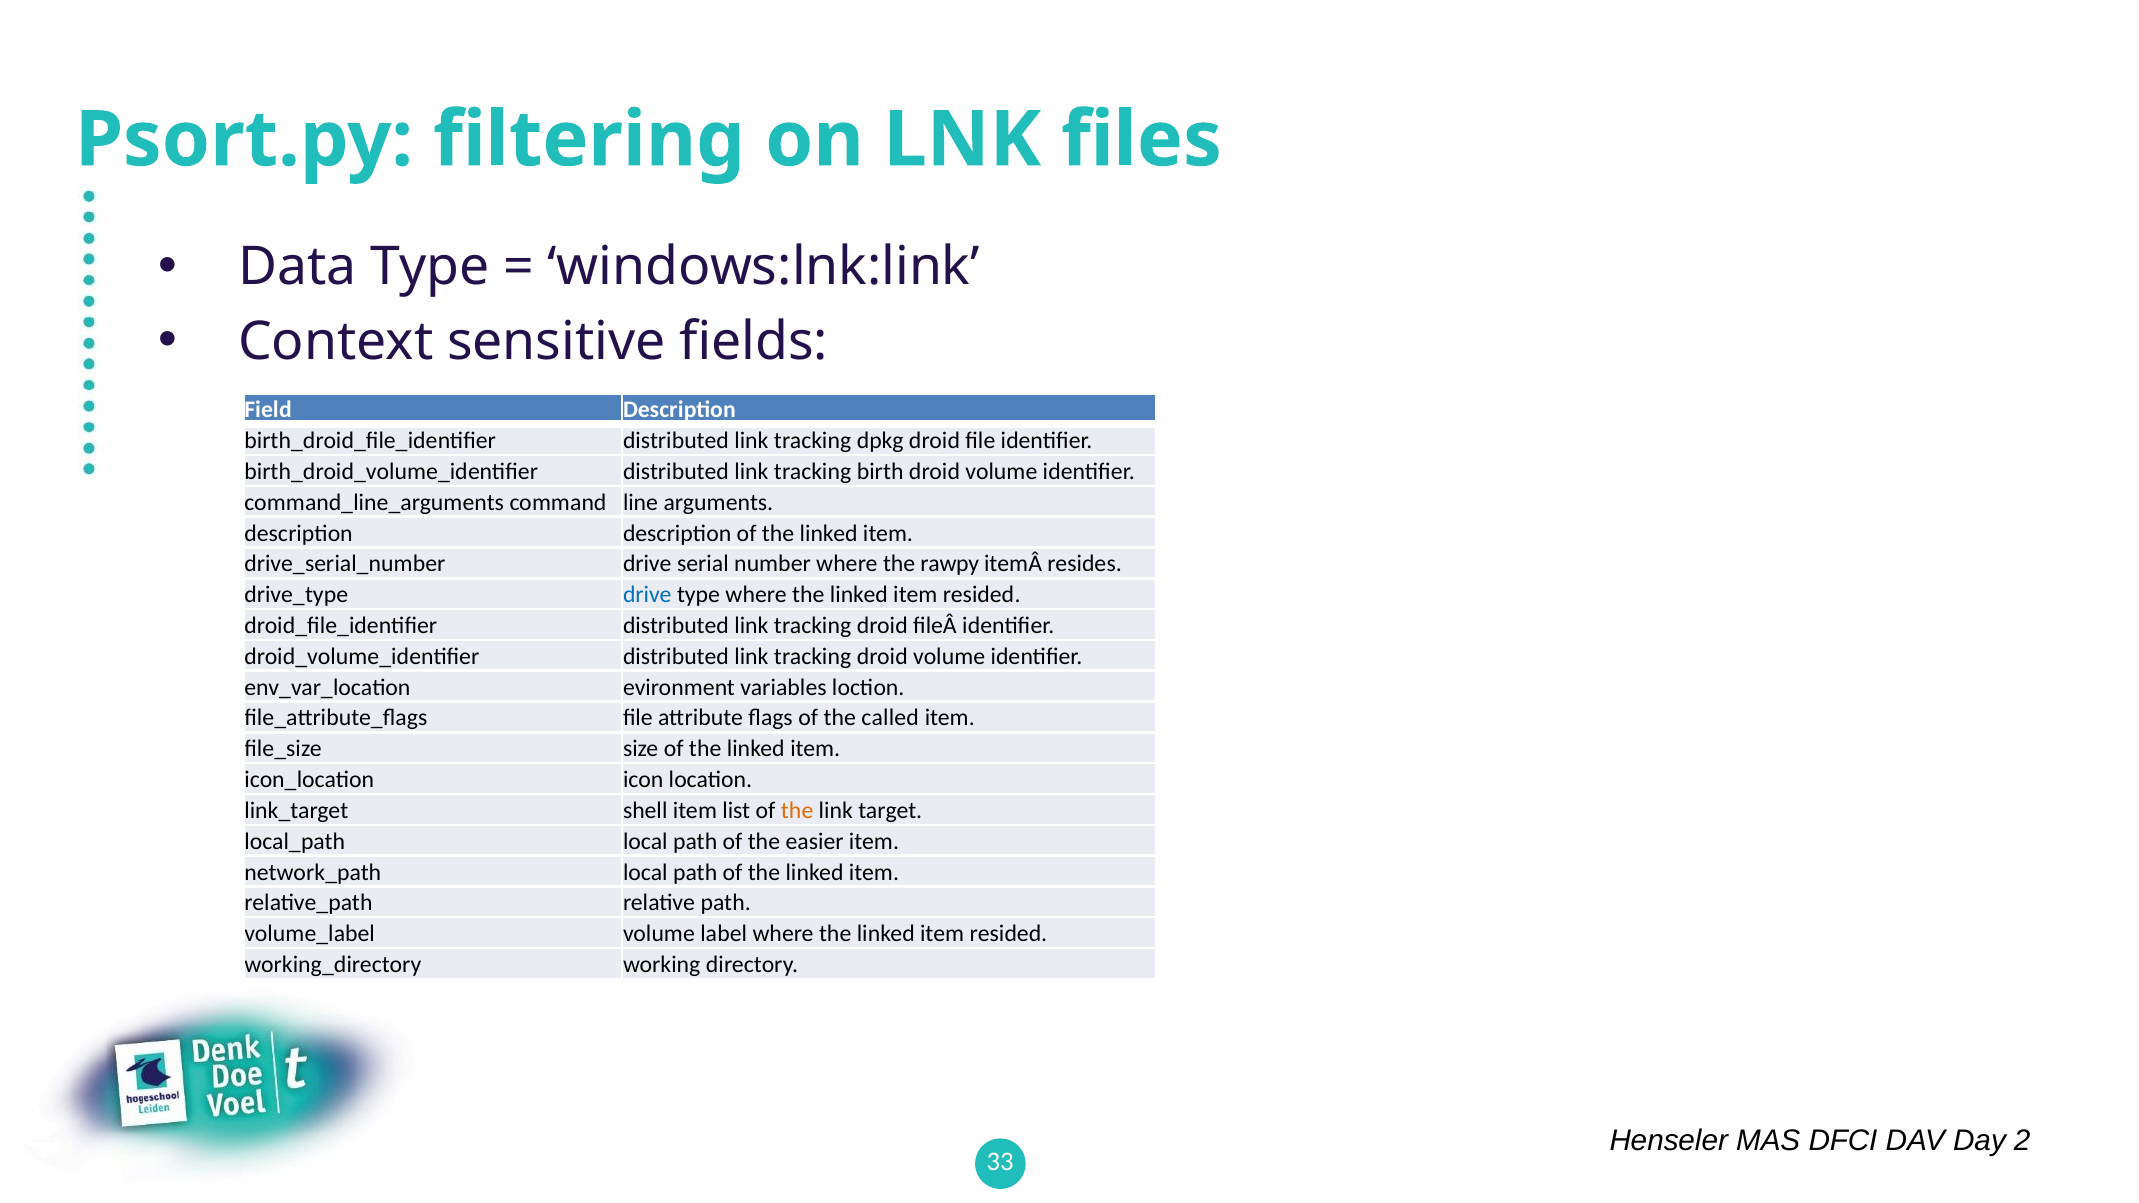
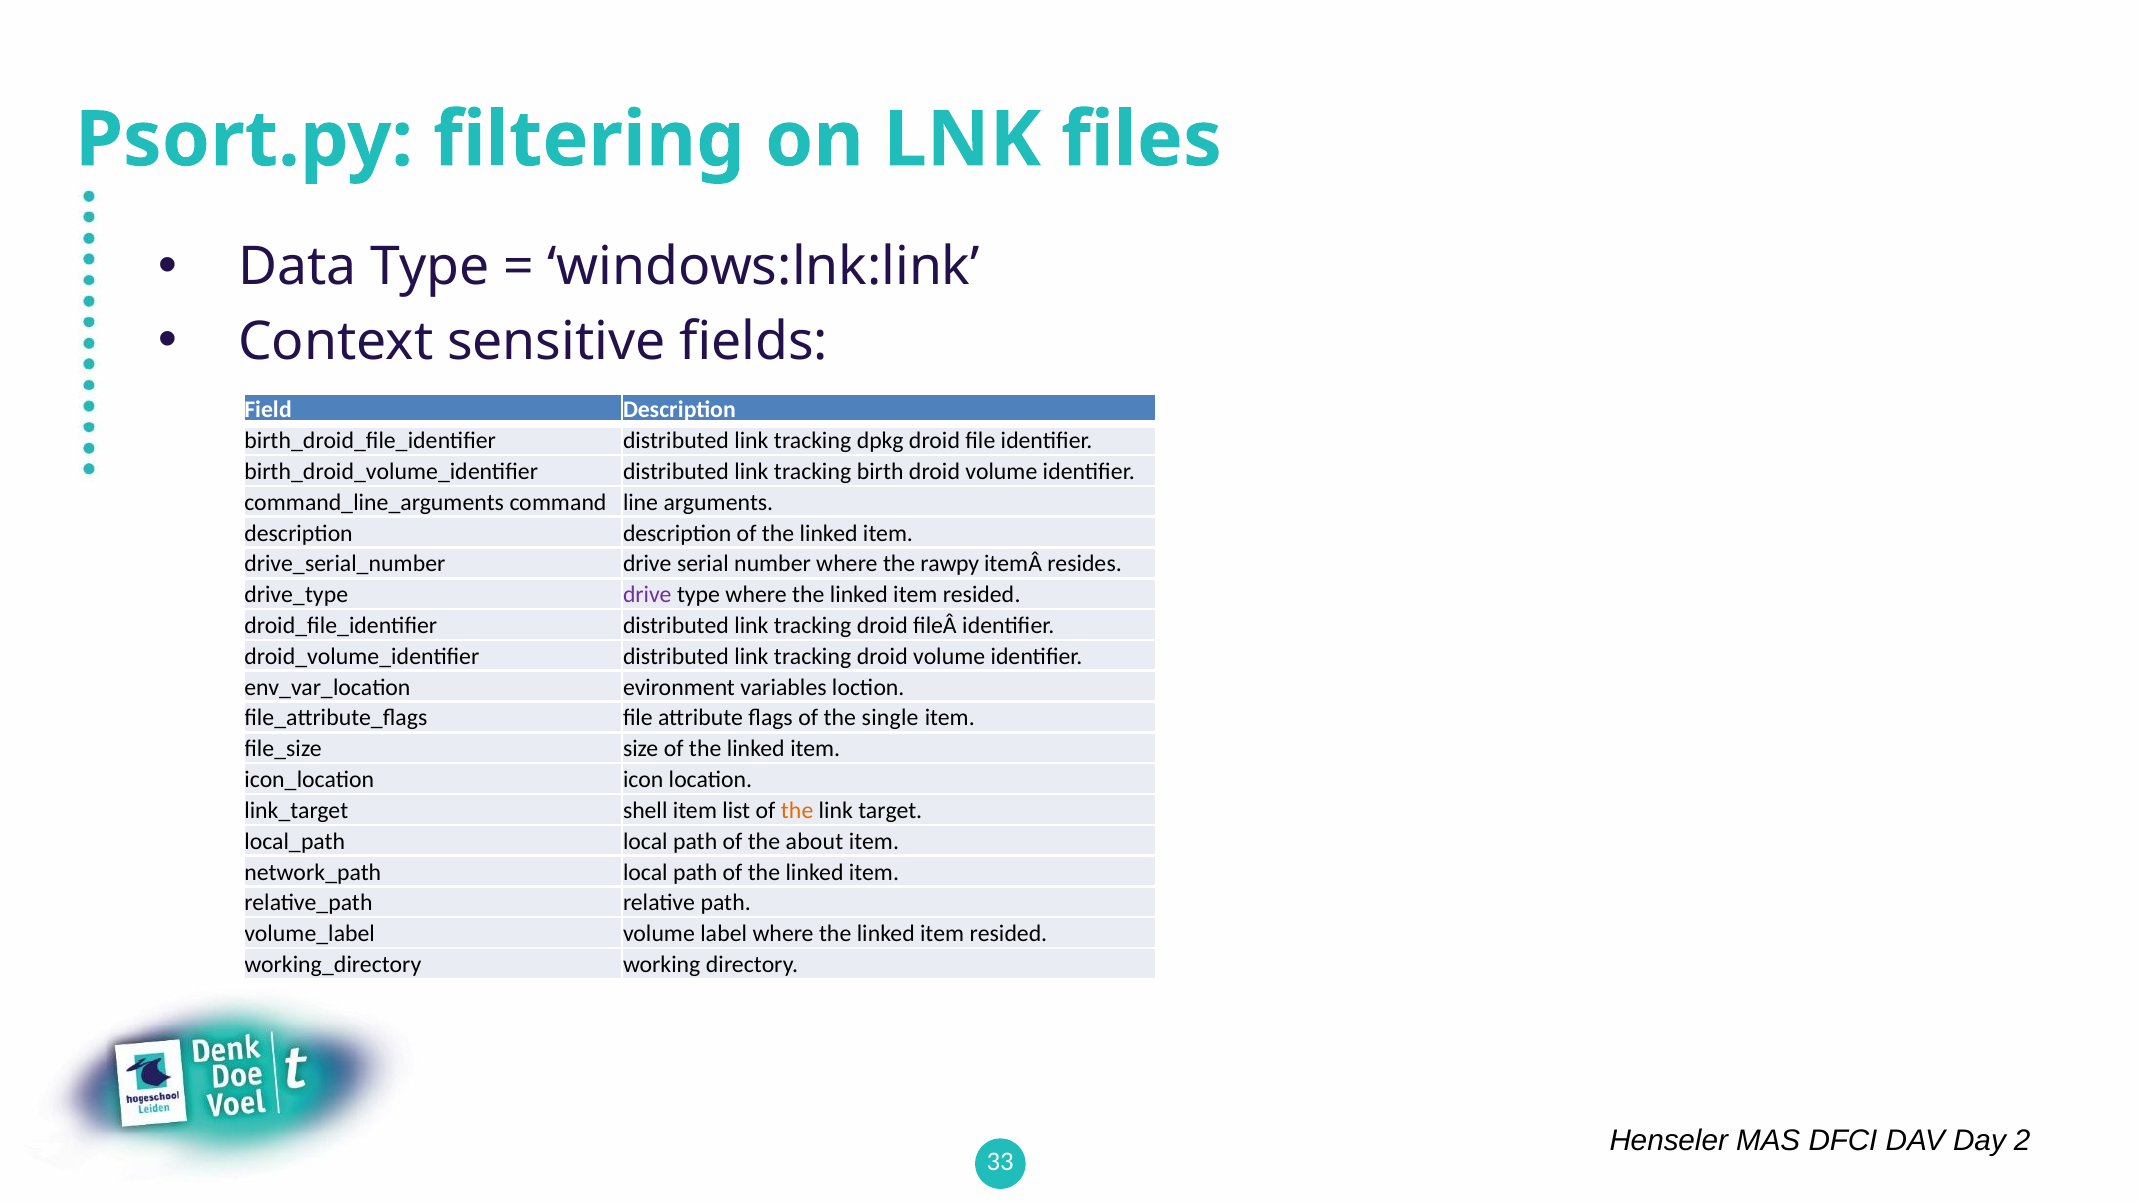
drive at (647, 595) colour: blue -> purple
called: called -> single
easier: easier -> about
